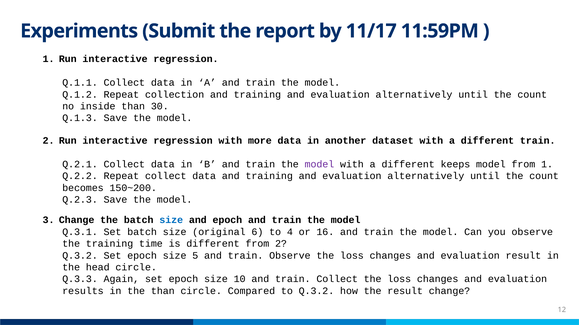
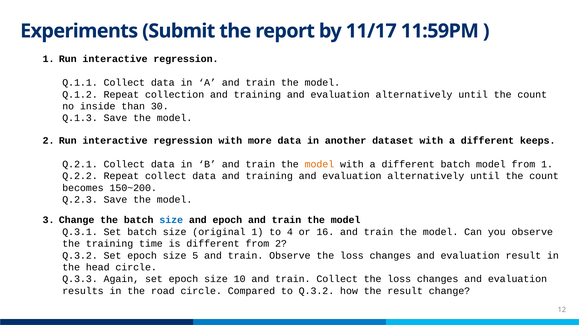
different train: train -> keeps
model at (319, 165) colour: purple -> orange
different keeps: keeps -> batch
original 6: 6 -> 1
the than: than -> road
